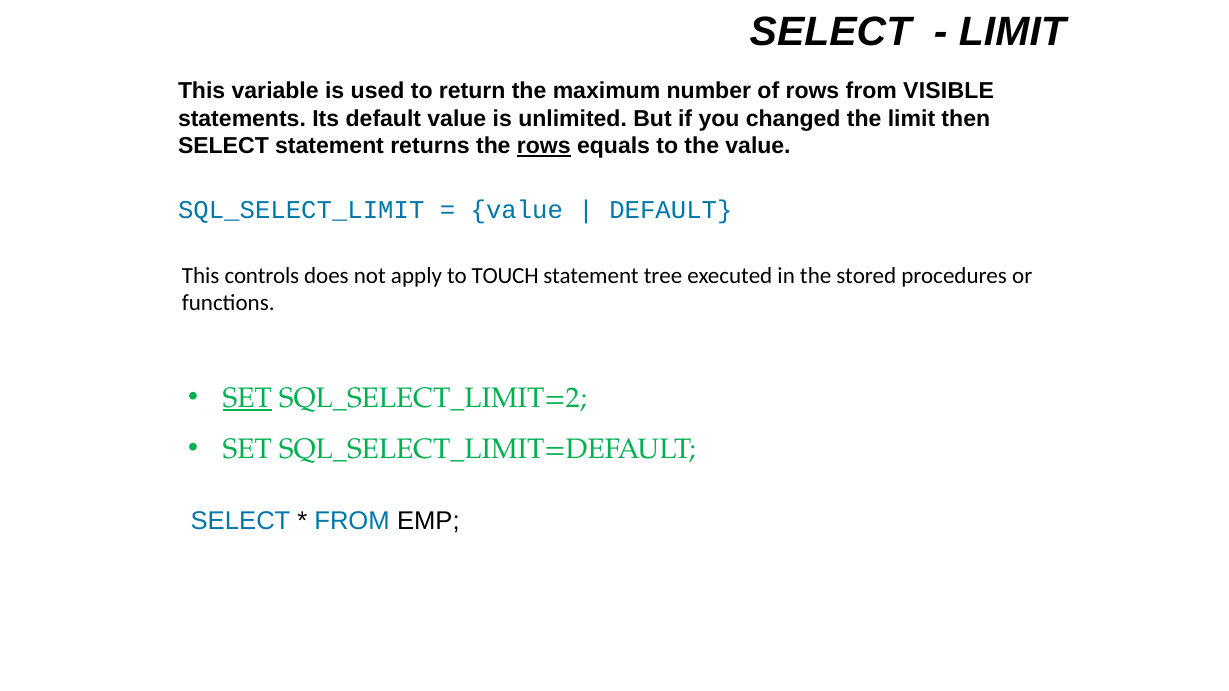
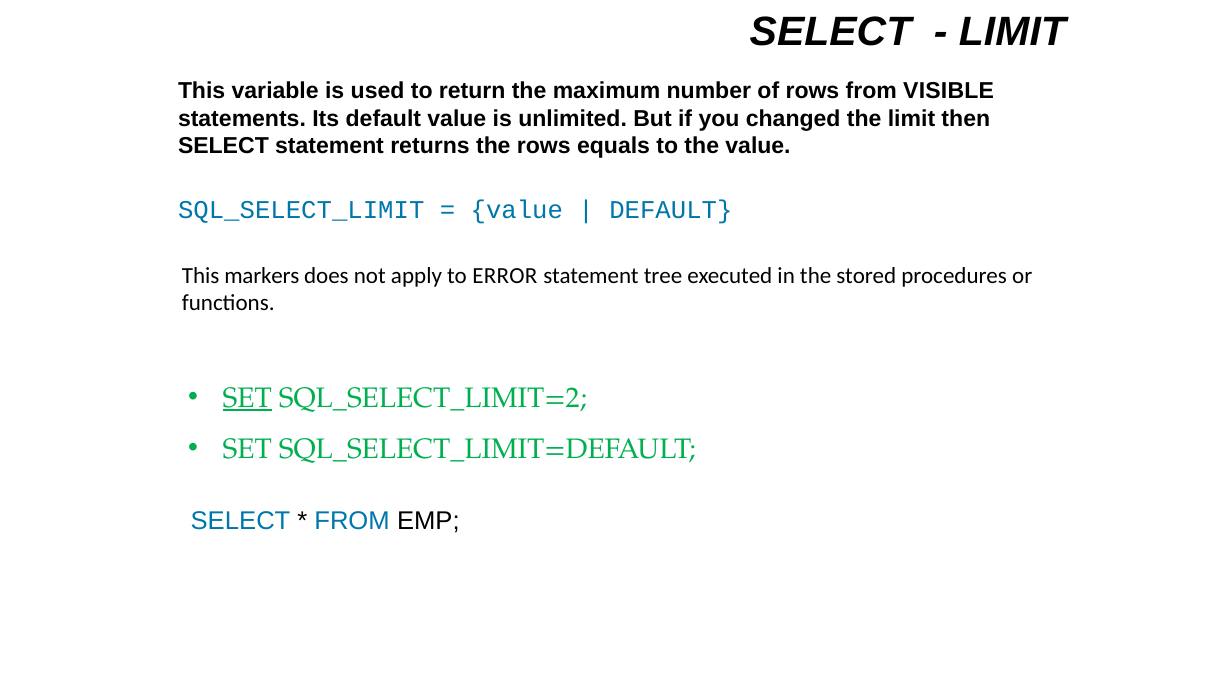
rows at (544, 146) underline: present -> none
controls: controls -> markers
TOUCH: TOUCH -> ERROR
